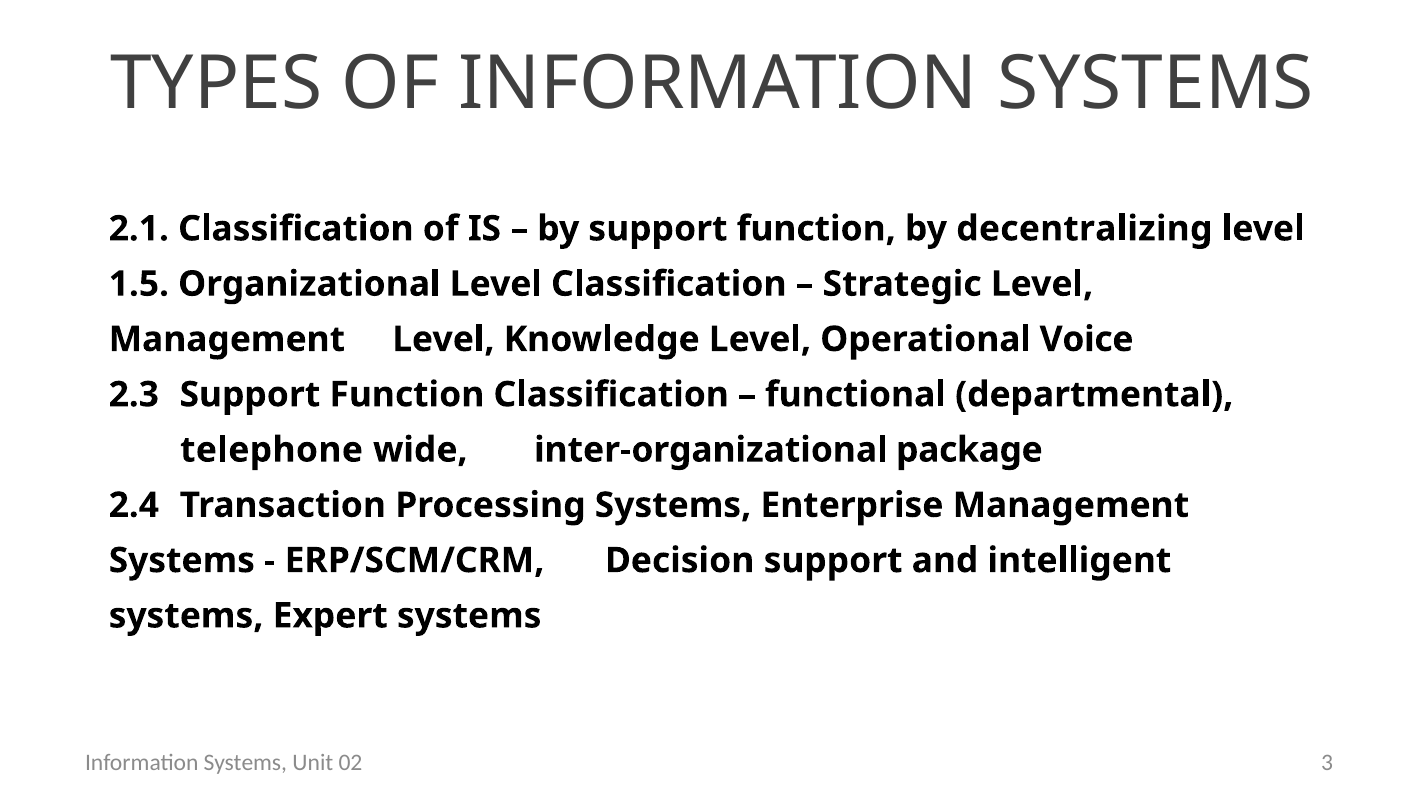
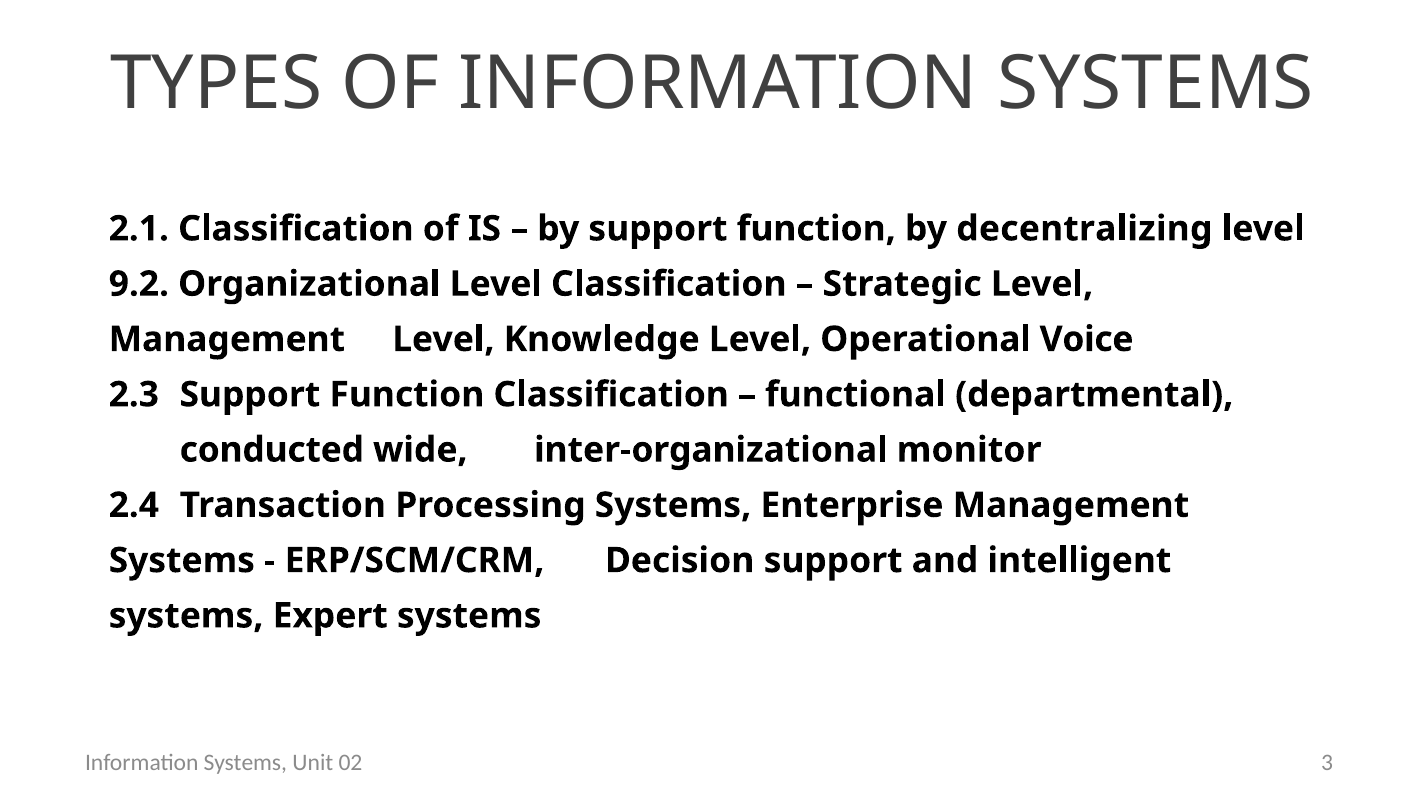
1.5: 1.5 -> 9.2
telephone: telephone -> conducted
package: package -> monitor
